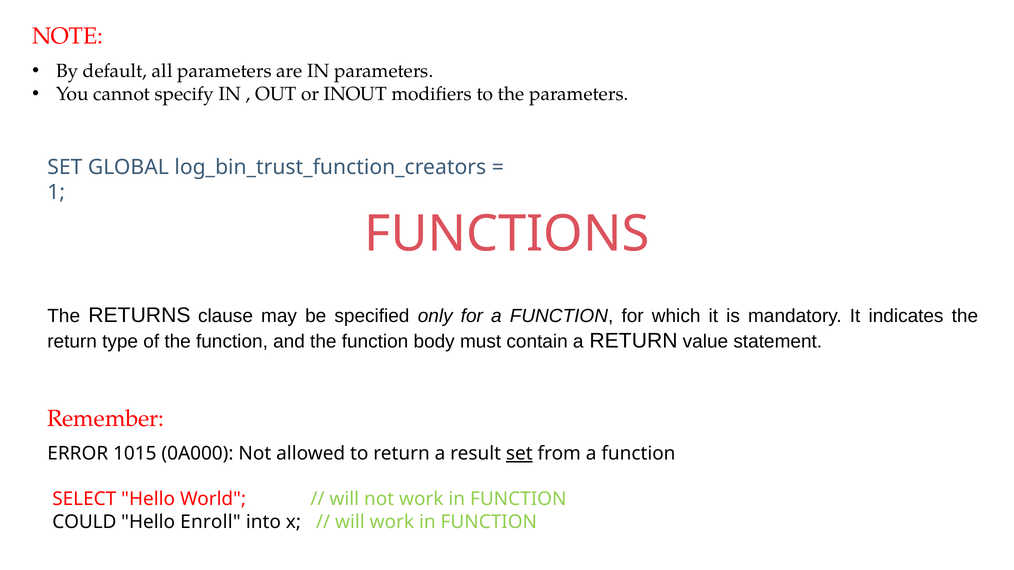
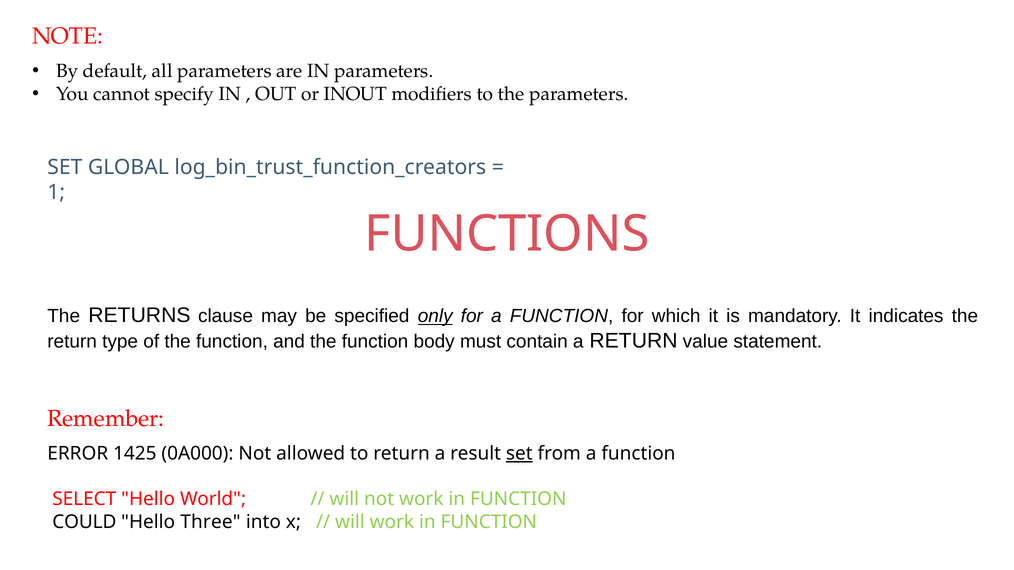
only underline: none -> present
1015: 1015 -> 1425
Enroll: Enroll -> Three
